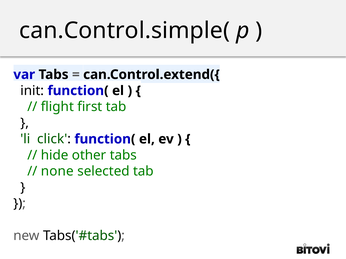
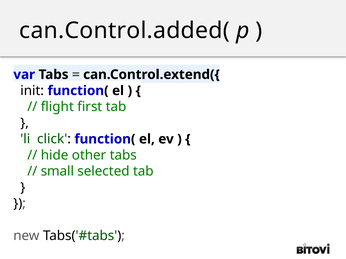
can.Control.simple(: can.Control.simple( -> can.Control.added(
none: none -> small
